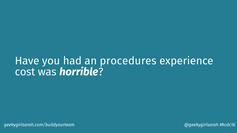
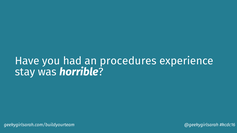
cost: cost -> stay
